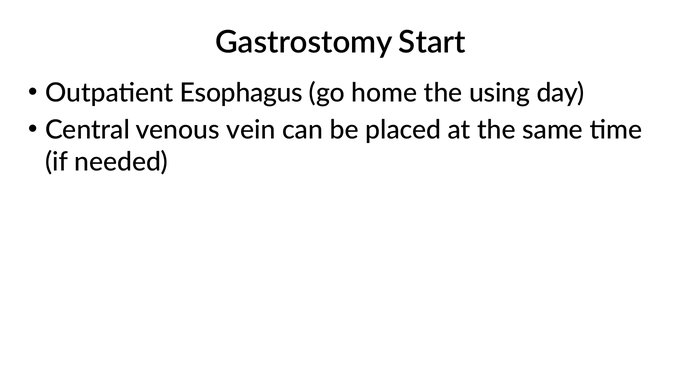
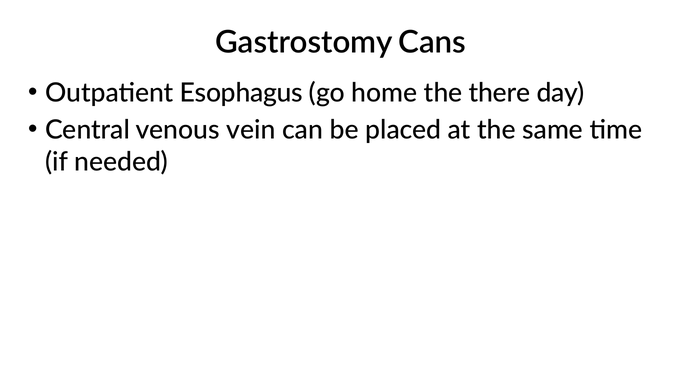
Start: Start -> Cans
using: using -> there
